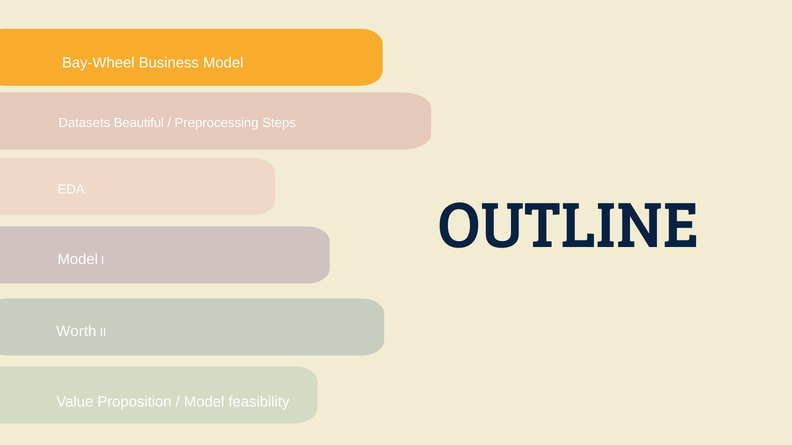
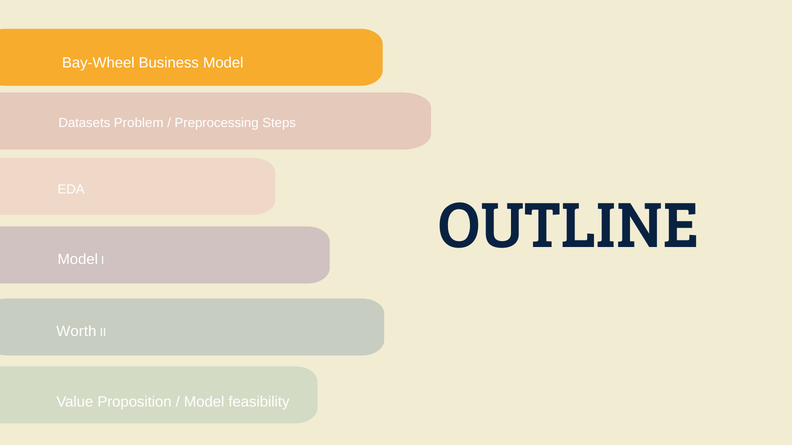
Beautiful: Beautiful -> Problem
